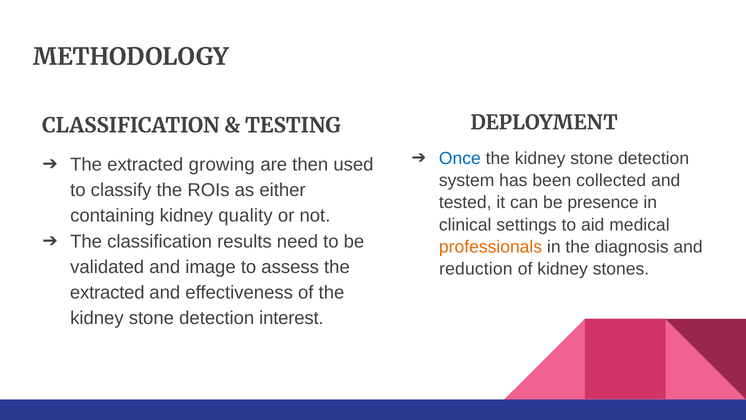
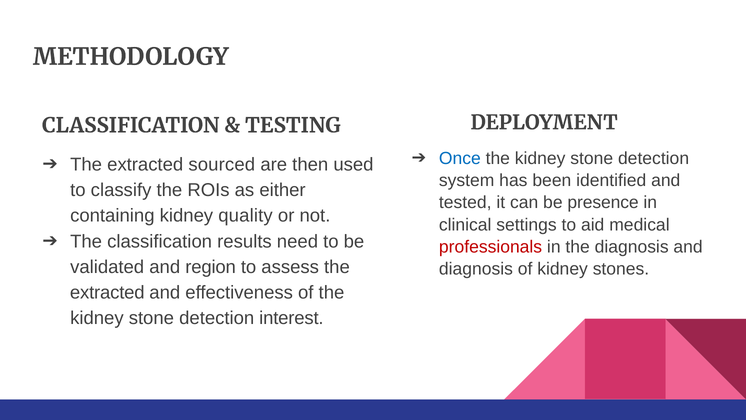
growing: growing -> sourced
collected: collected -> identified
professionals colour: orange -> red
image: image -> region
reduction at (476, 269): reduction -> diagnosis
